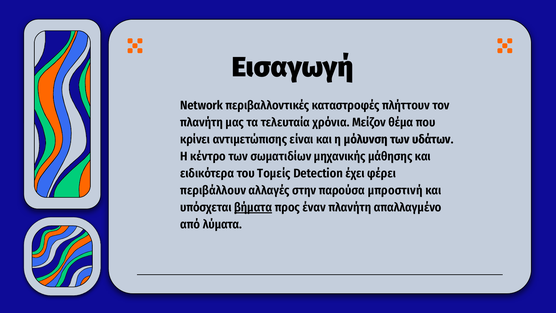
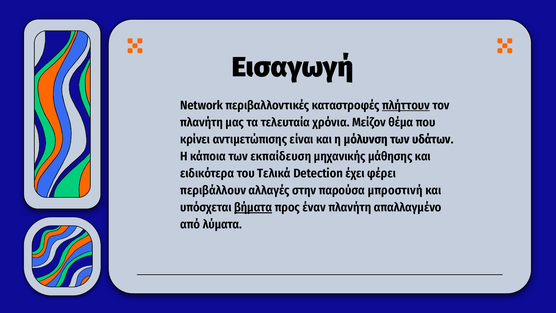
πλήττουν underline: none -> present
κέντρο: κέντρο -> κάποια
σωματιδίων: σωματιδίων -> εκπαίδευση
Τομείς: Τομείς -> Τελικά
